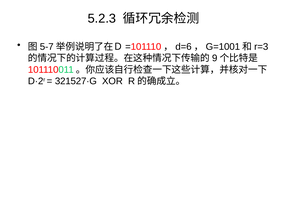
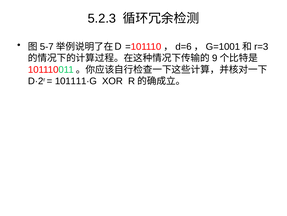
321527·G: 321527·G -> 101111·G
